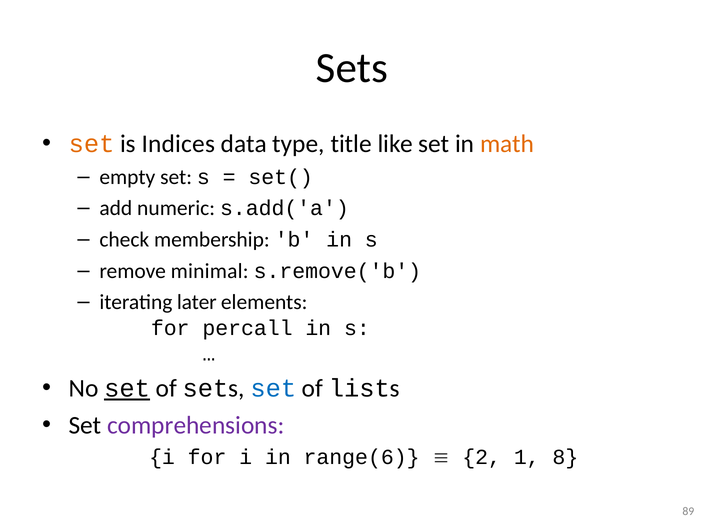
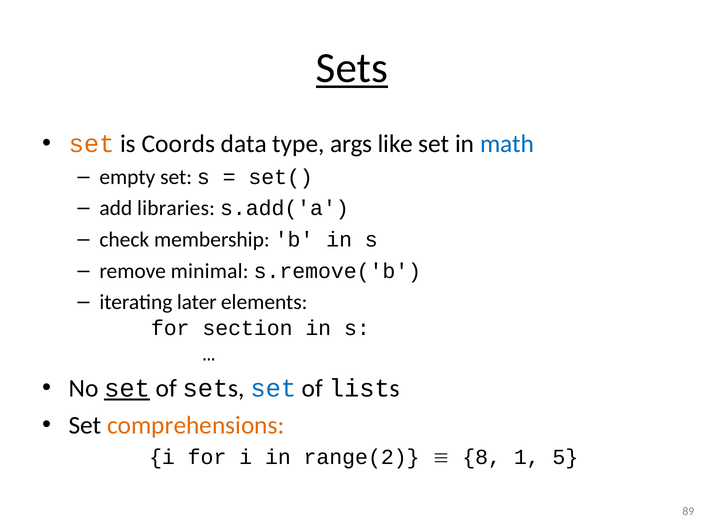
Sets at (352, 68) underline: none -> present
Indices: Indices -> Coords
title: title -> args
math colour: orange -> blue
numeric: numeric -> libraries
percall: percall -> section
comprehensions colour: purple -> orange
range(6: range(6 -> range(2
2: 2 -> 8
8: 8 -> 5
